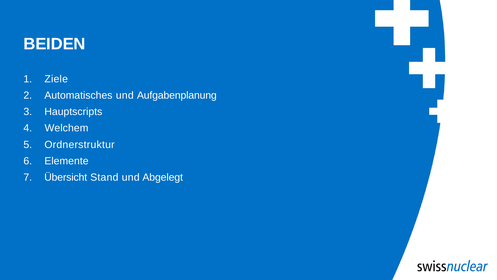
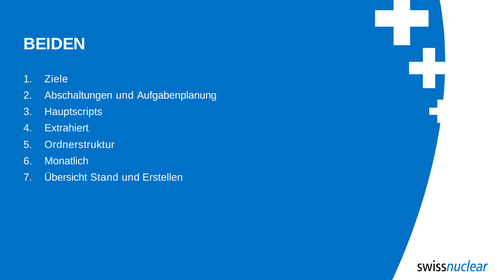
Automatisches: Automatisches -> Abschaltungen
Welchem: Welchem -> Extrahiert
Elemente: Elemente -> Monatlich
Abgelegt: Abgelegt -> Erstellen
